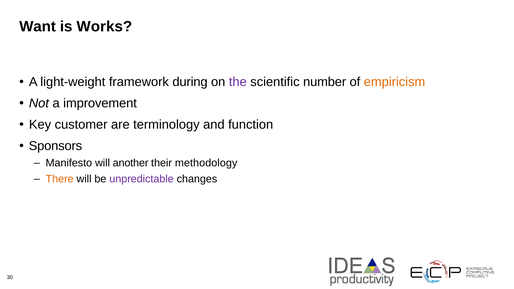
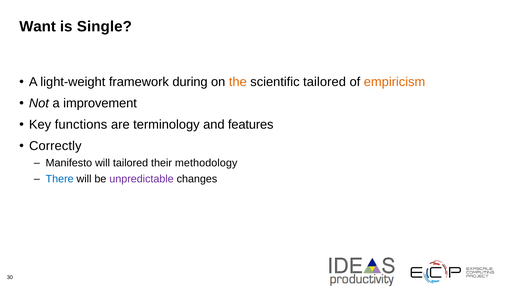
Works: Works -> Single
the colour: purple -> orange
scientific number: number -> tailored
customer: customer -> functions
function: function -> features
Sponsors: Sponsors -> Correctly
will another: another -> tailored
There colour: orange -> blue
